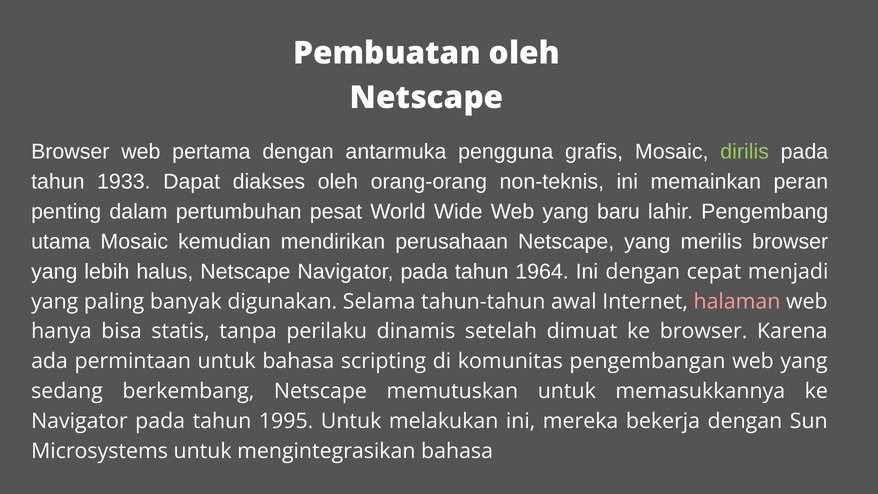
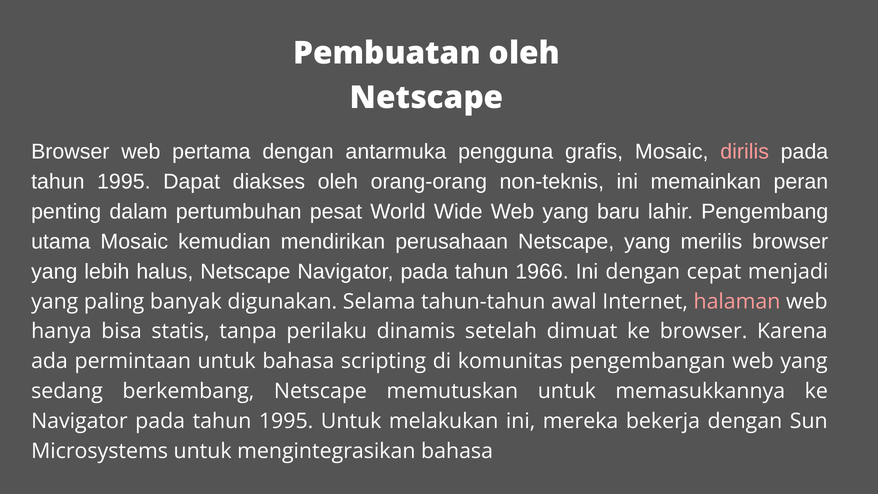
dirilis colour: light green -> pink
1933 at (124, 182): 1933 -> 1995
1964: 1964 -> 1966
